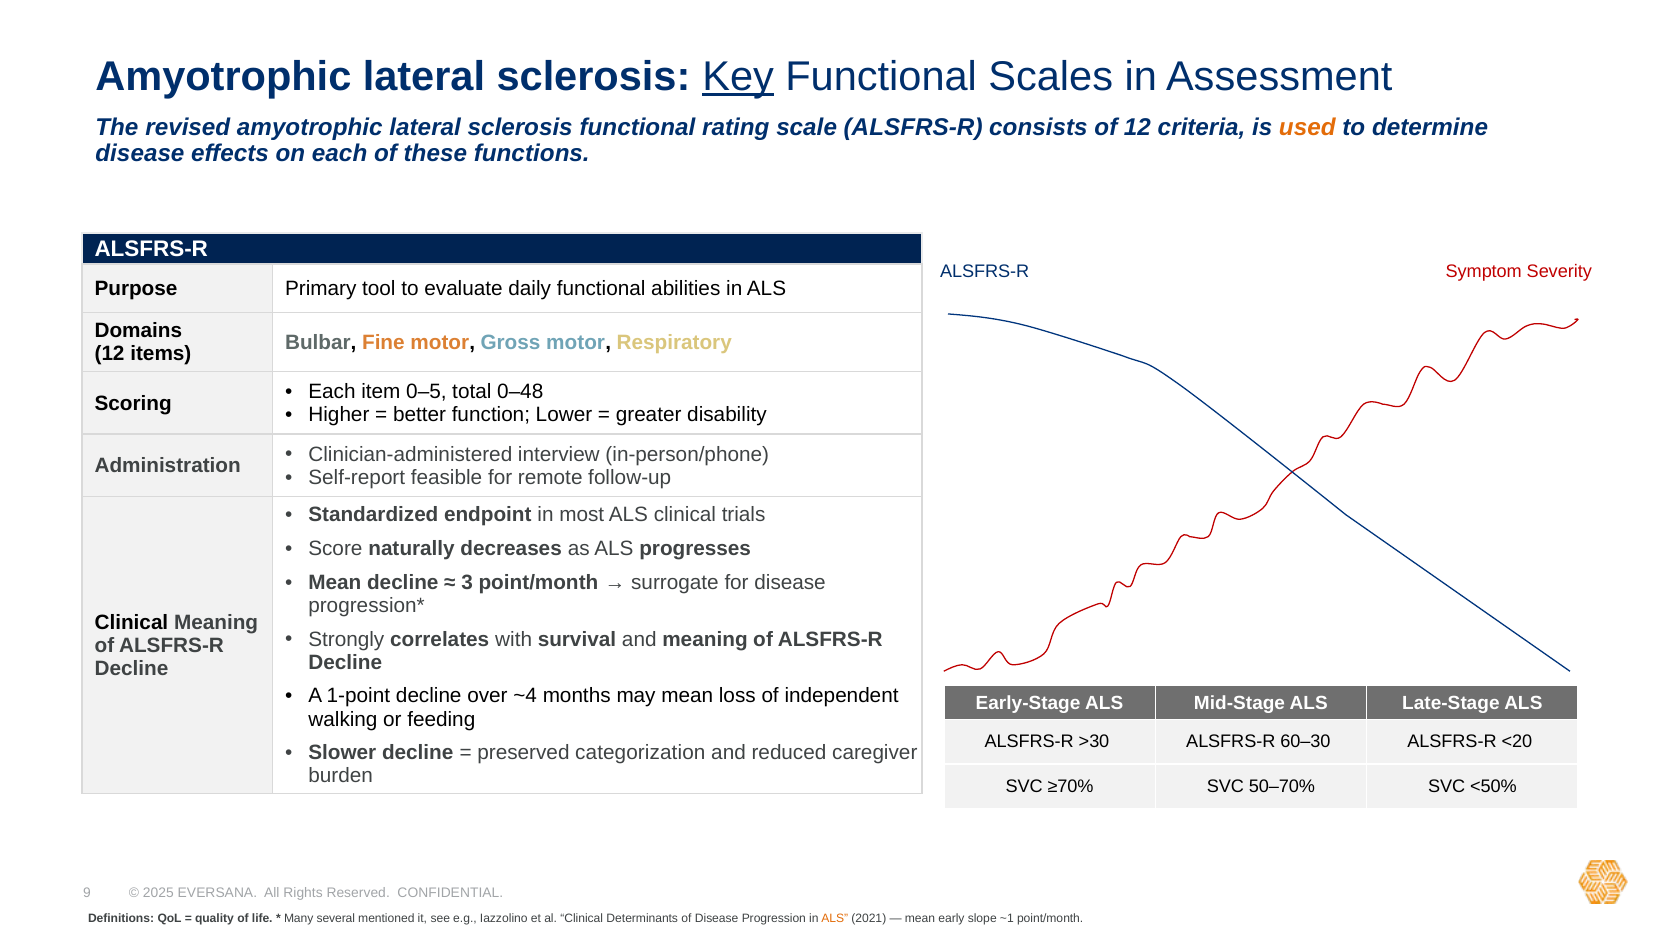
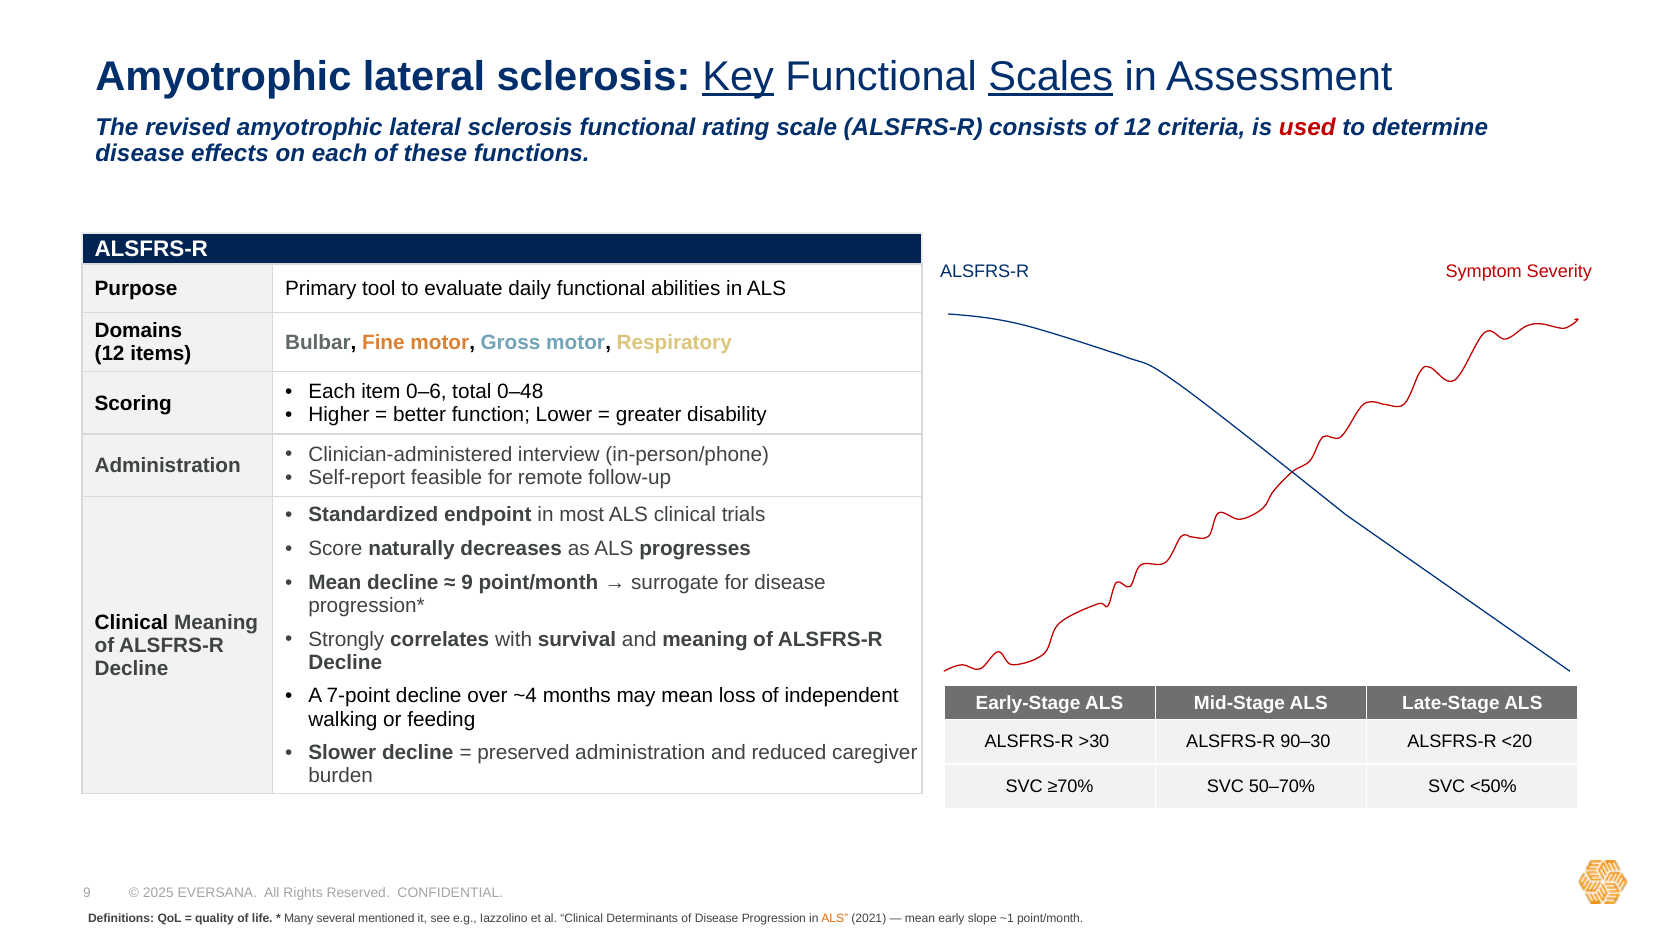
Scales underline: none -> present
used colour: orange -> red
0–5: 0–5 -> 0–6
3 at (467, 582): 3 -> 9
1-point: 1-point -> 7-point
60–30: 60–30 -> 90–30
preserved categorization: categorization -> administration
